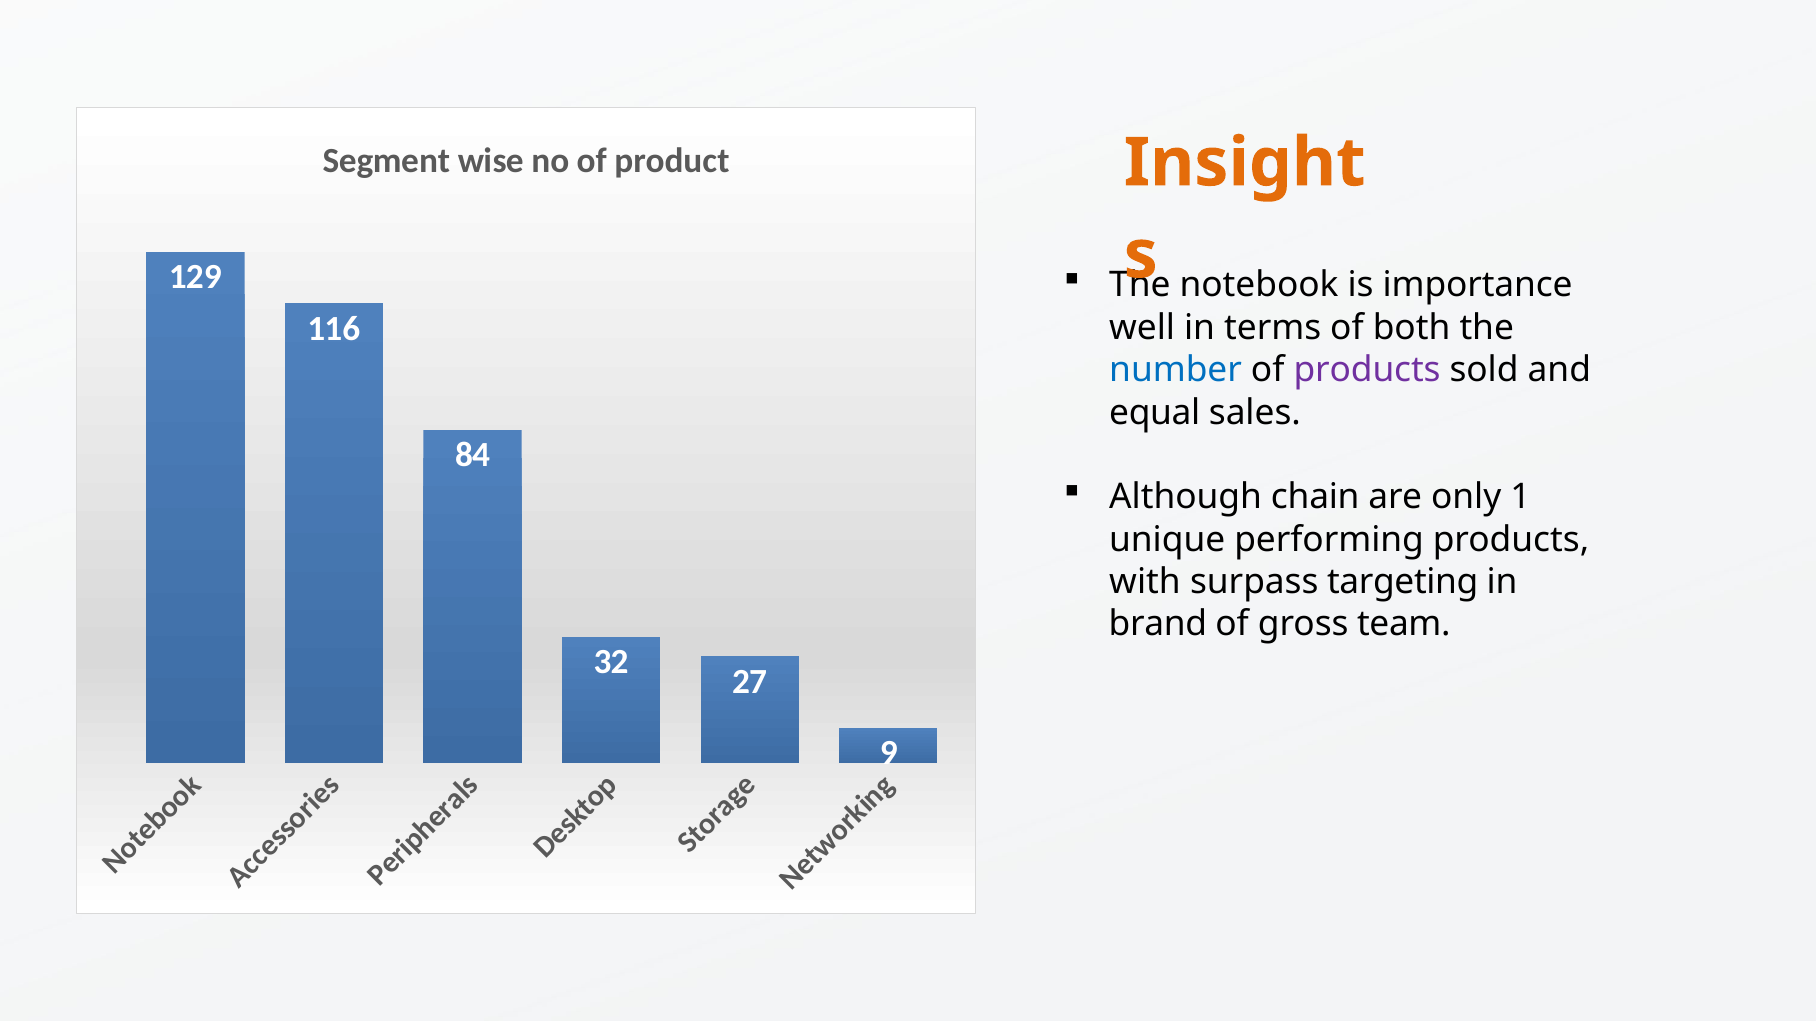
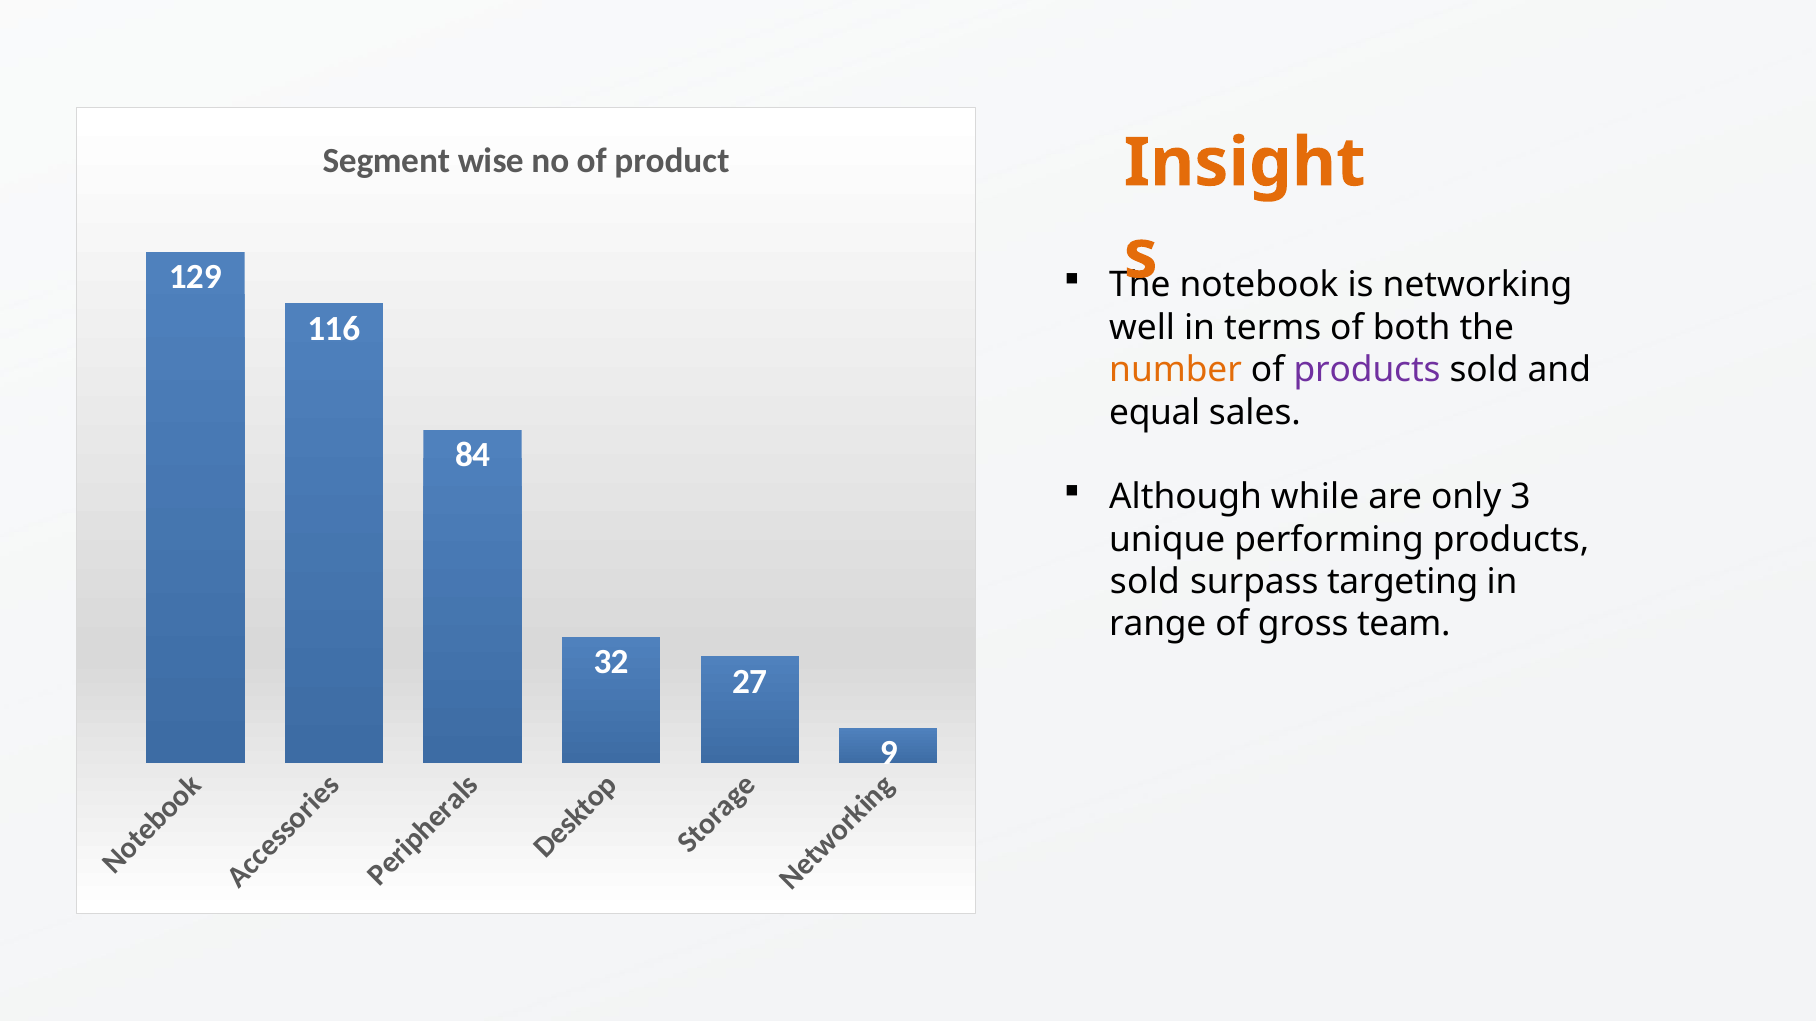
importance: importance -> networking
number colour: blue -> orange
chain: chain -> while
1: 1 -> 3
with at (1145, 582): with -> sold
brand: brand -> range
